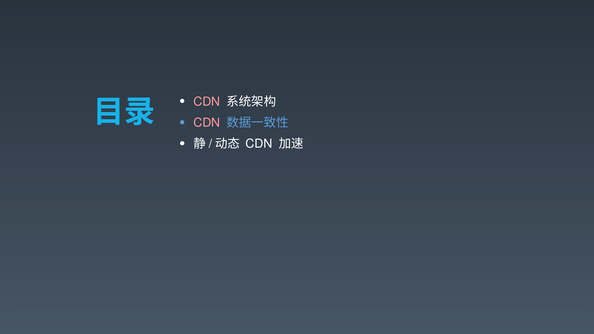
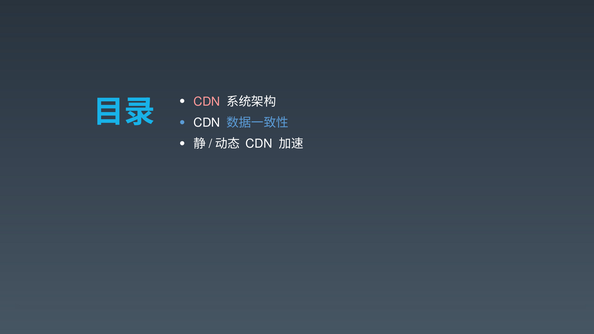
CDN at (207, 123) colour: pink -> white
